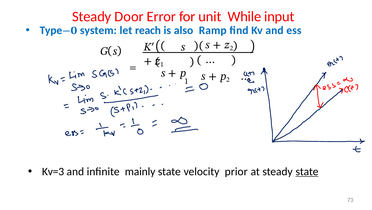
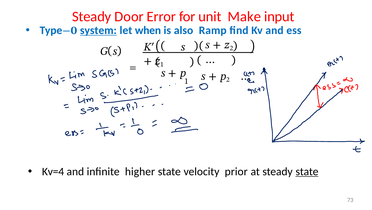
While: While -> Make
system underline: none -> present
reach: reach -> when
Kv=3: Kv=3 -> Kv=4
mainly: mainly -> higher
